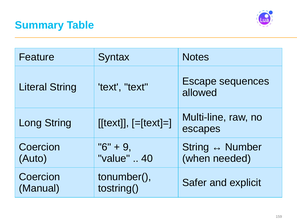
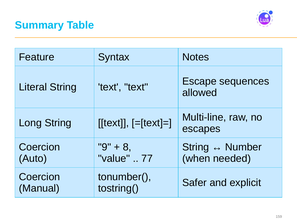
6: 6 -> 9
9: 9 -> 8
40: 40 -> 77
